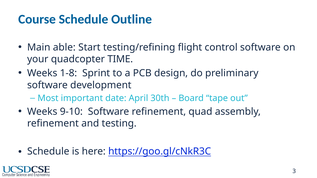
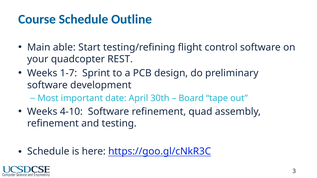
TIME: TIME -> REST
1-8: 1-8 -> 1-7
9-10: 9-10 -> 4-10
